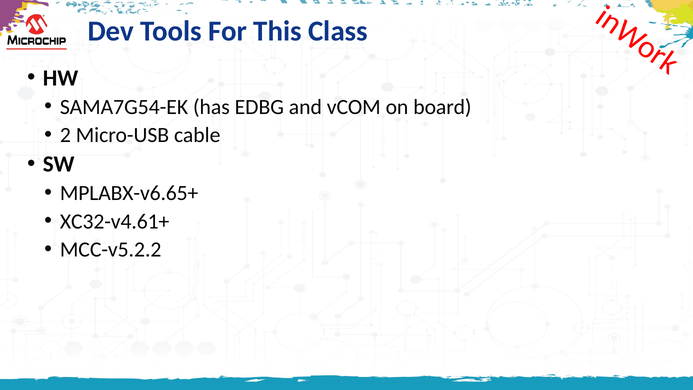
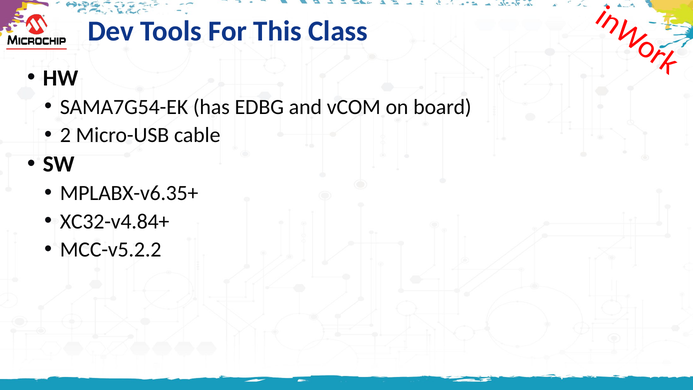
MPLABX-v6.65+: MPLABX-v6.65+ -> MPLABX-v6.35+
XC32-v4.61+: XC32-v4.61+ -> XC32-v4.84+
